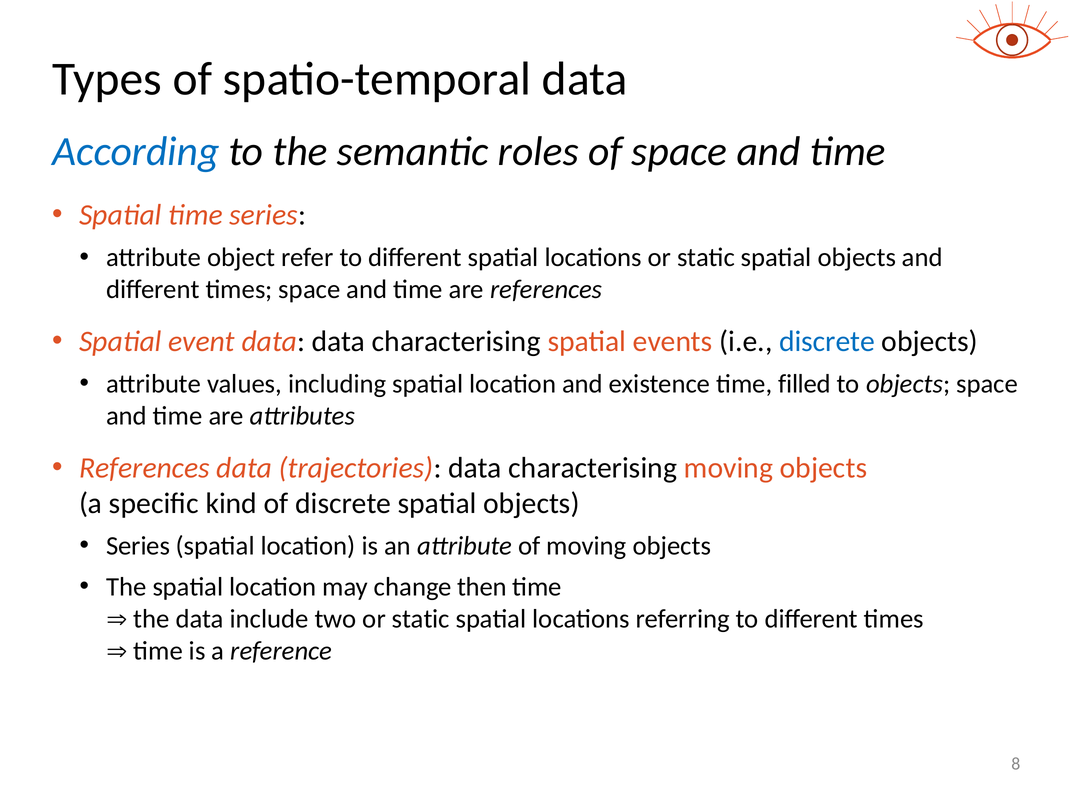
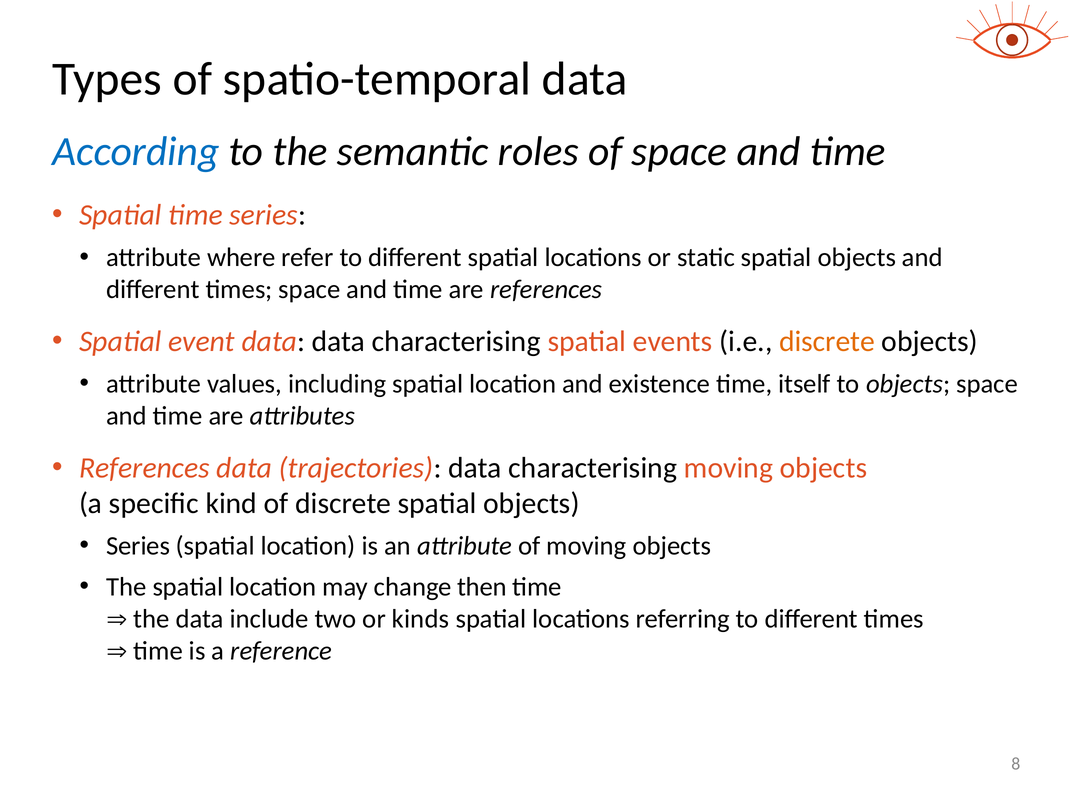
object: object -> where
discrete at (827, 342) colour: blue -> orange
filled: filled -> itself
two or static: static -> kinds
